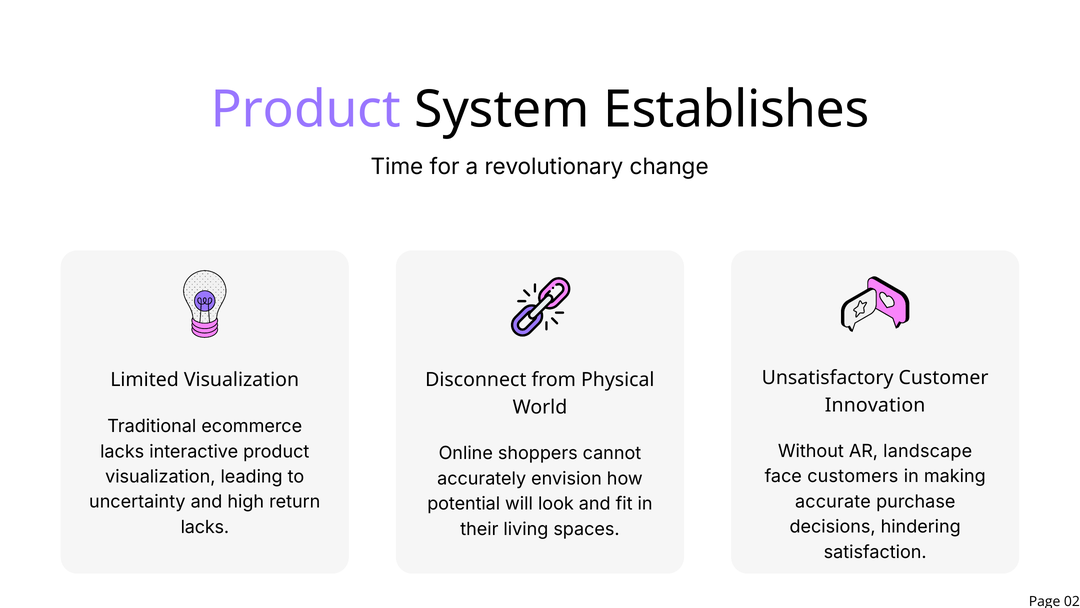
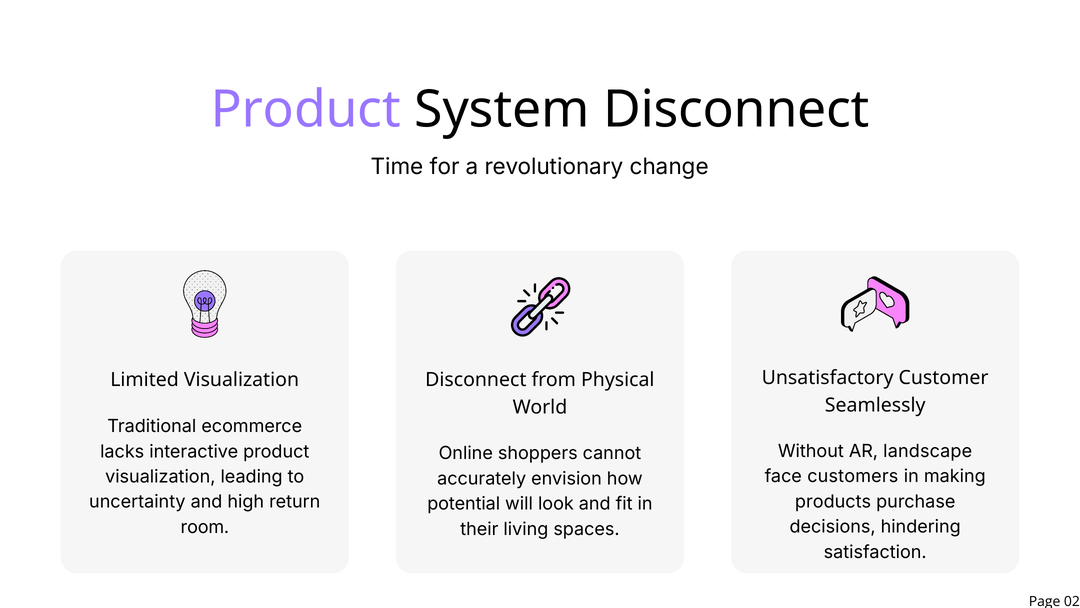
System Establishes: Establishes -> Disconnect
Innovation: Innovation -> Seamlessly
accurate: accurate -> products
lacks at (205, 527): lacks -> room
